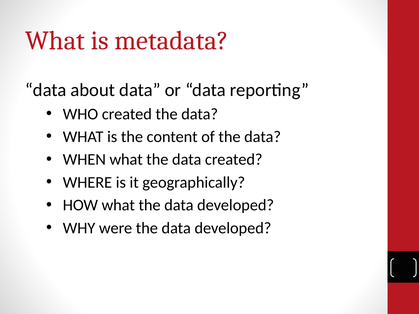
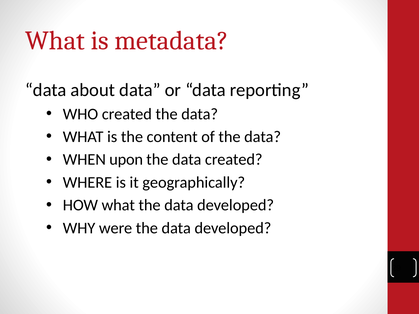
WHEN what: what -> upon
